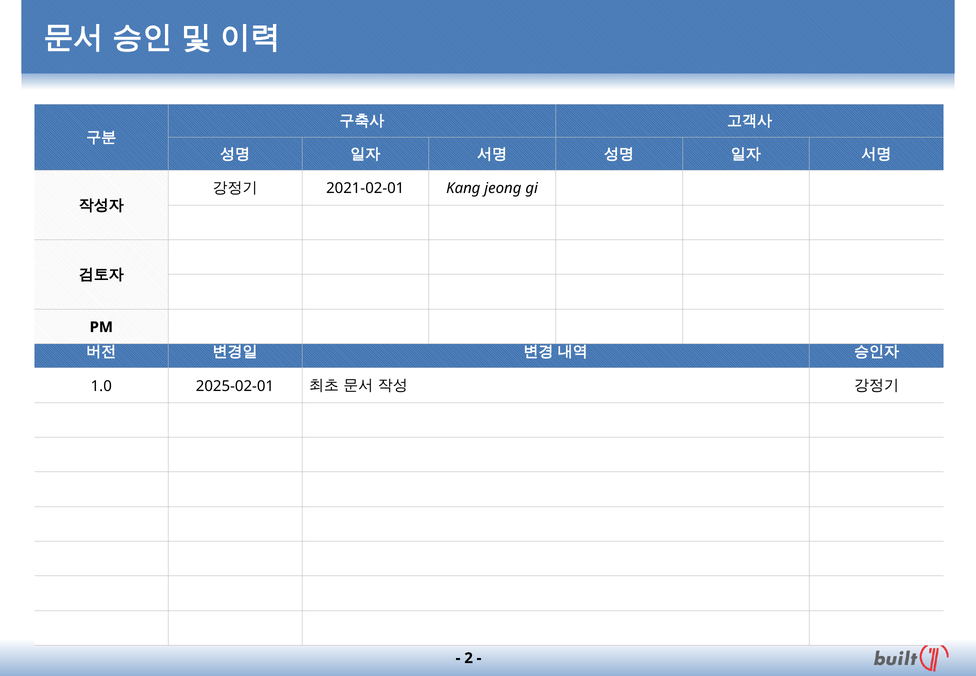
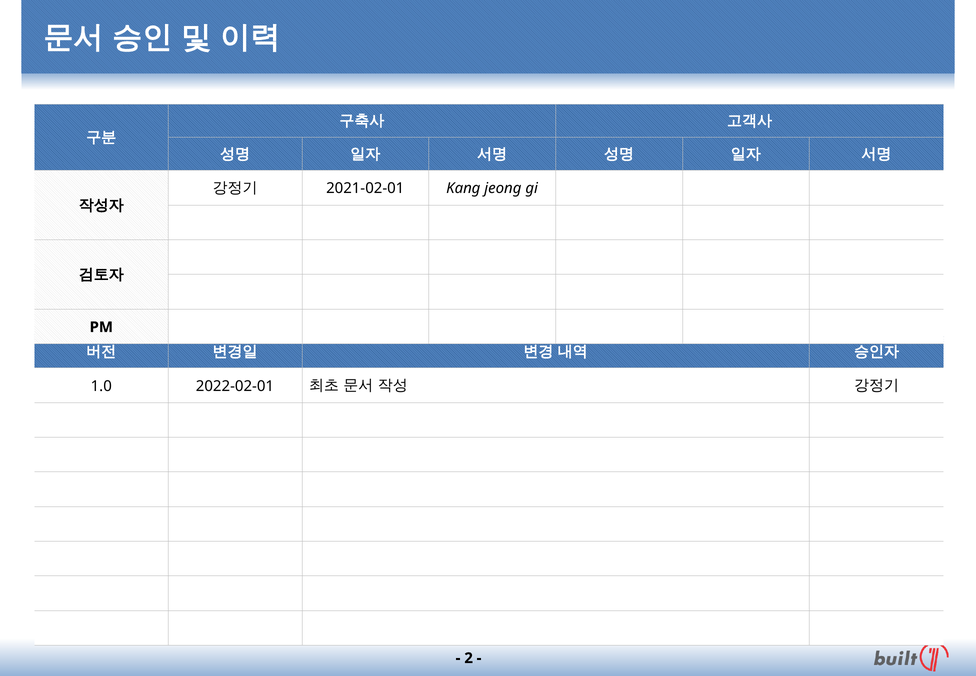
2025-02-01: 2025-02-01 -> 2022-02-01
